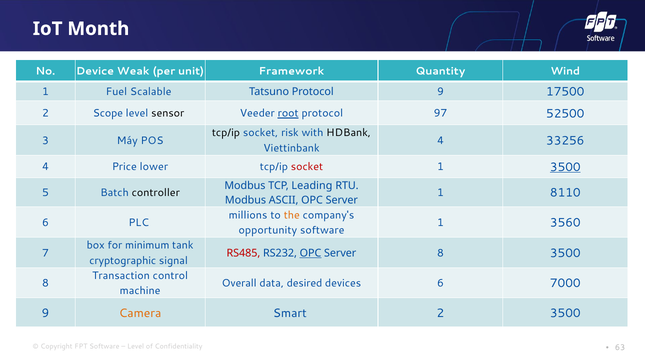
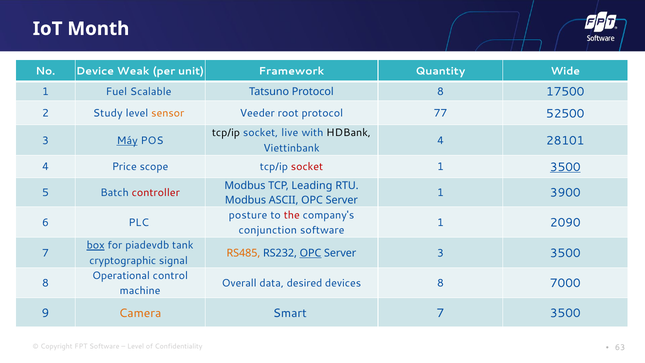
Wind: Wind -> Wide
Protocol 9: 9 -> 8
Scope: Scope -> Study
sensor colour: black -> orange
root underline: present -> none
97: 97 -> 77
risk: risk -> live
Máy underline: none -> present
33256: 33256 -> 28101
lower: lower -> scope
controller colour: black -> red
8110: 8110 -> 3900
millions: millions -> posture
the colour: orange -> red
3560: 3560 -> 2090
opportunity: opportunity -> conjunction
box underline: none -> present
minimum: minimum -> piadevdb
RS485 colour: red -> orange
8 at (440, 253): 8 -> 3
Transaction: Transaction -> Operational
devices 6: 6 -> 8
Smart 2: 2 -> 7
